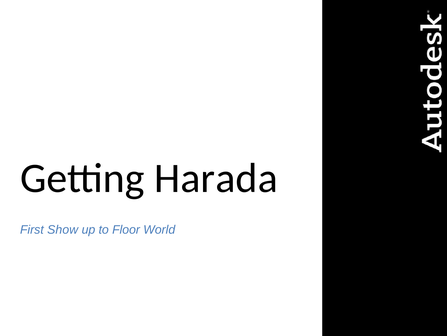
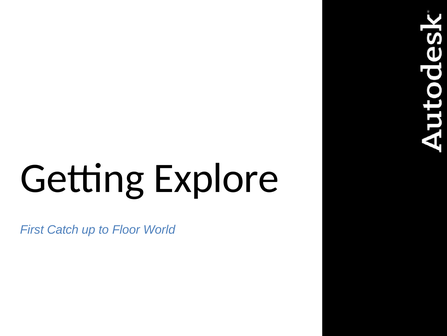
Harada: Harada -> Explore
Show: Show -> Catch
